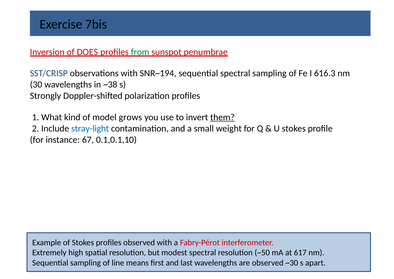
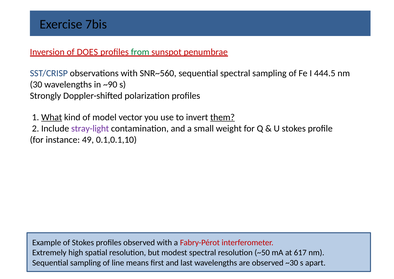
SNR~194: SNR~194 -> SNR~560
616.3: 616.3 -> 444.5
~38: ~38 -> ~90
What underline: none -> present
grows: grows -> vector
stray-light colour: blue -> purple
67: 67 -> 49
